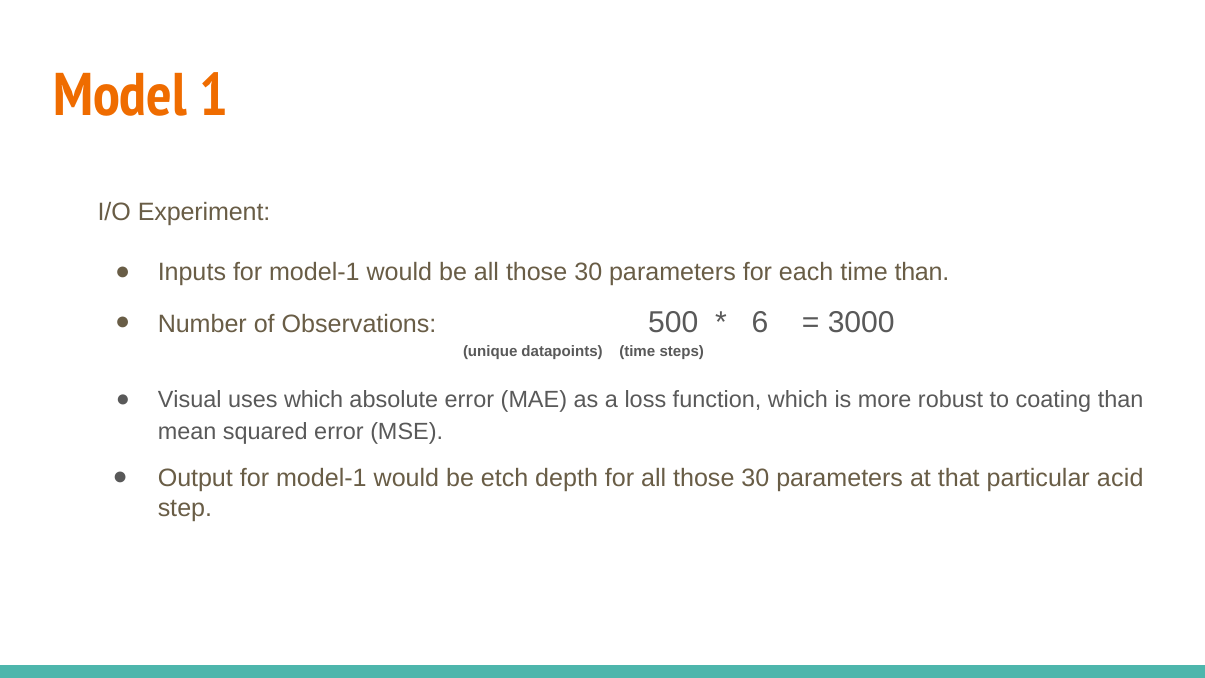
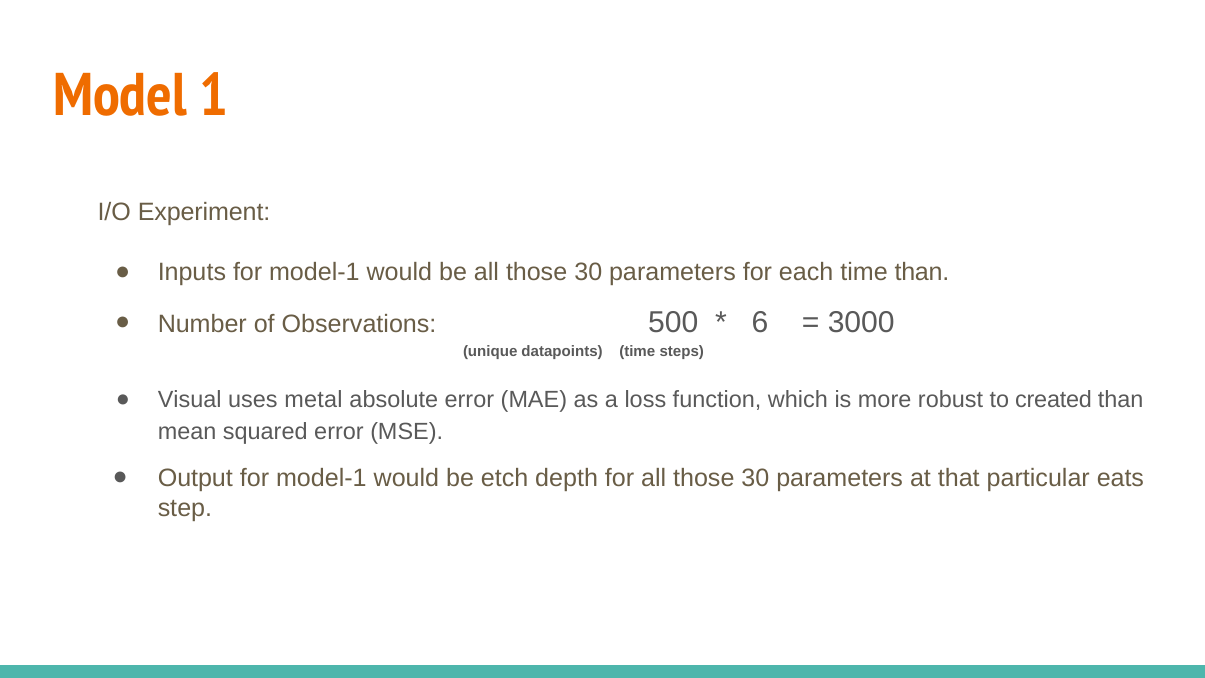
uses which: which -> metal
coating: coating -> created
acid: acid -> eats
